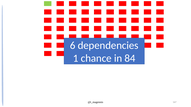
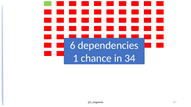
84: 84 -> 34
